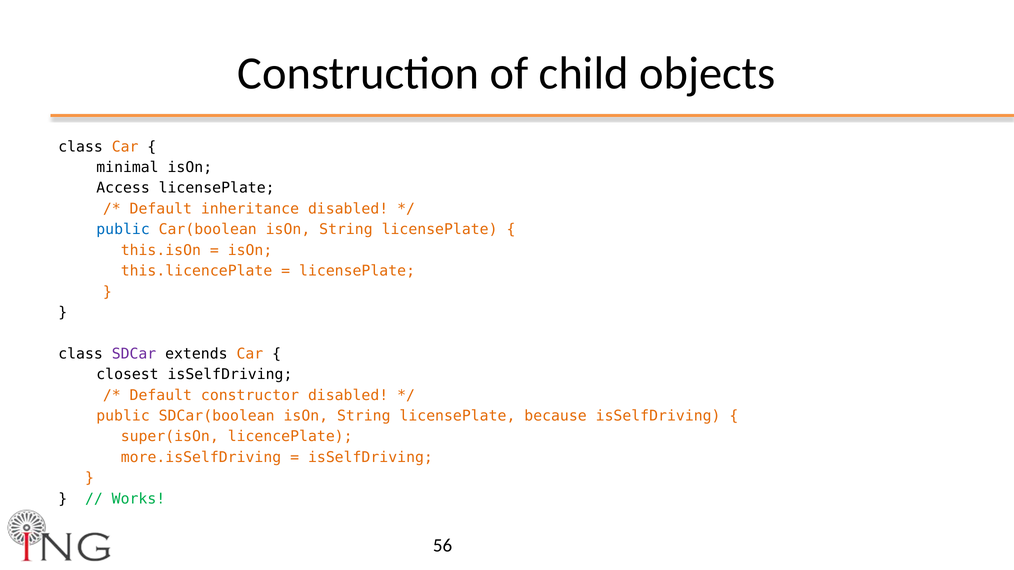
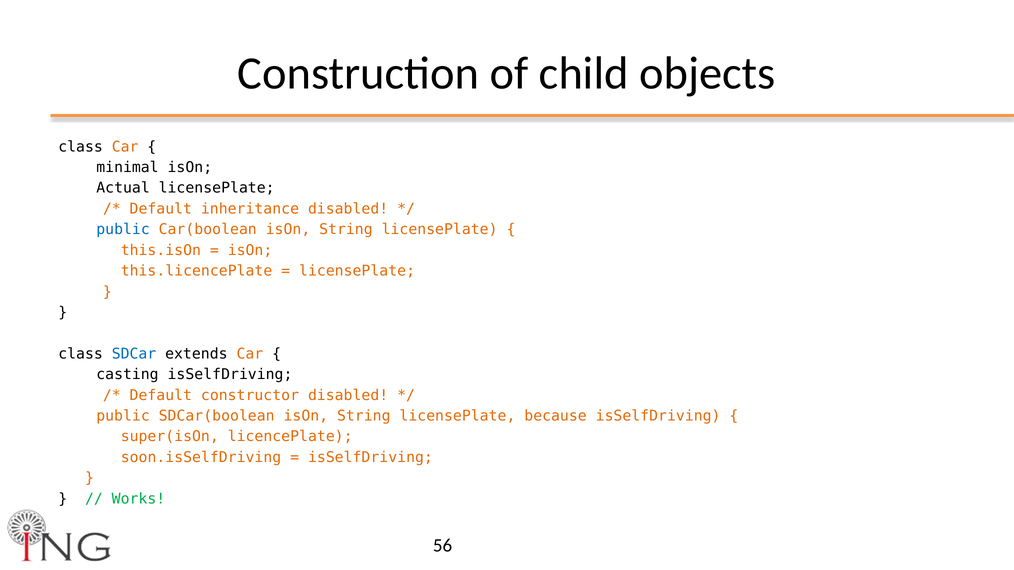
Access: Access -> Actual
SDCar colour: purple -> blue
closest: closest -> casting
more.isSelfDriving: more.isSelfDriving -> soon.isSelfDriving
